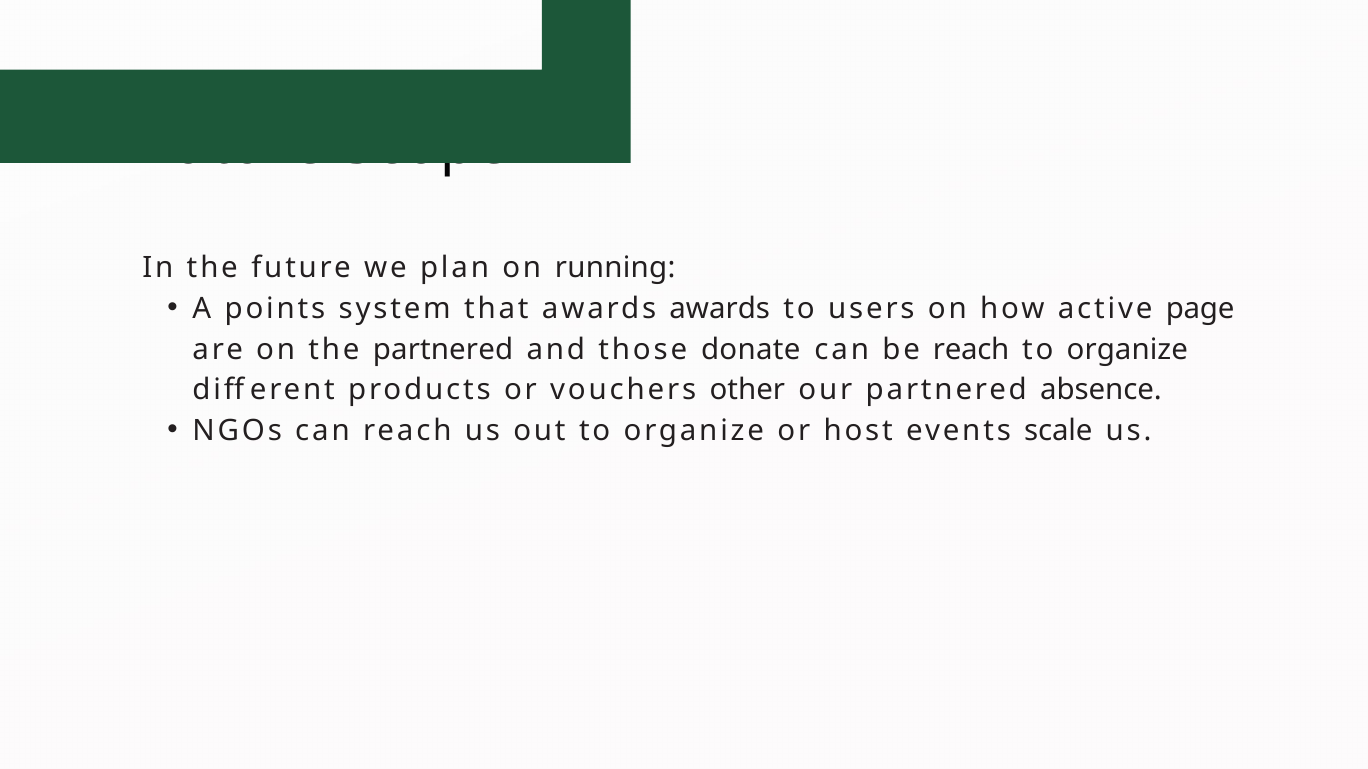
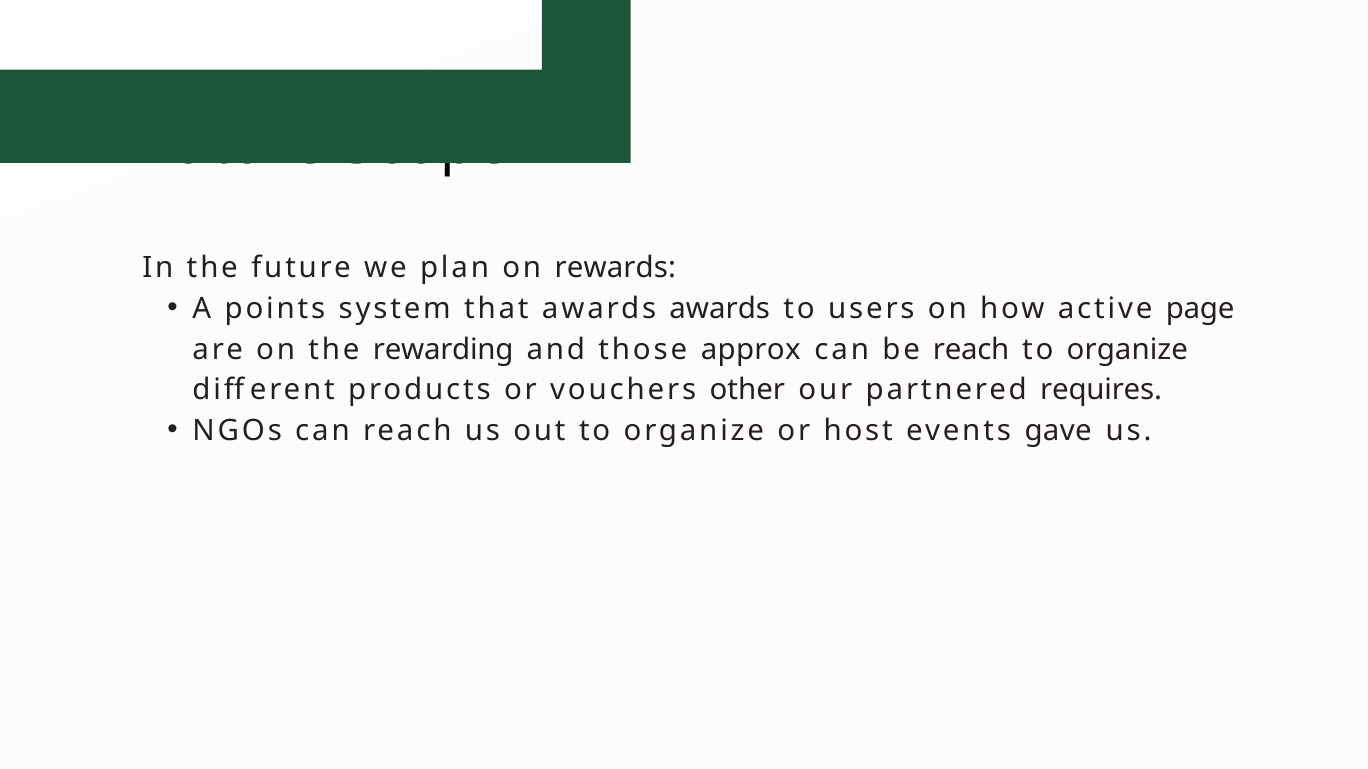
running: running -> rewards
the partnered: partnered -> rewarding
donate: donate -> approx
absence: absence -> requires
scale: scale -> gave
